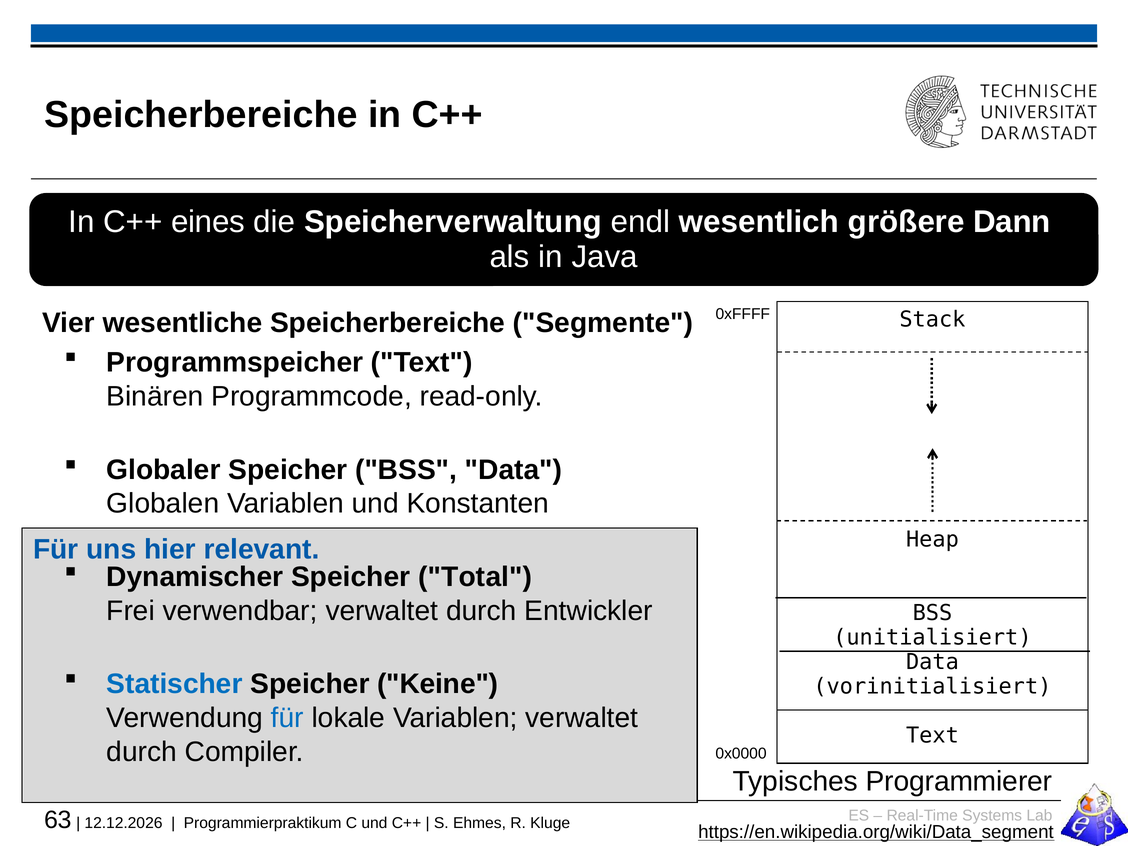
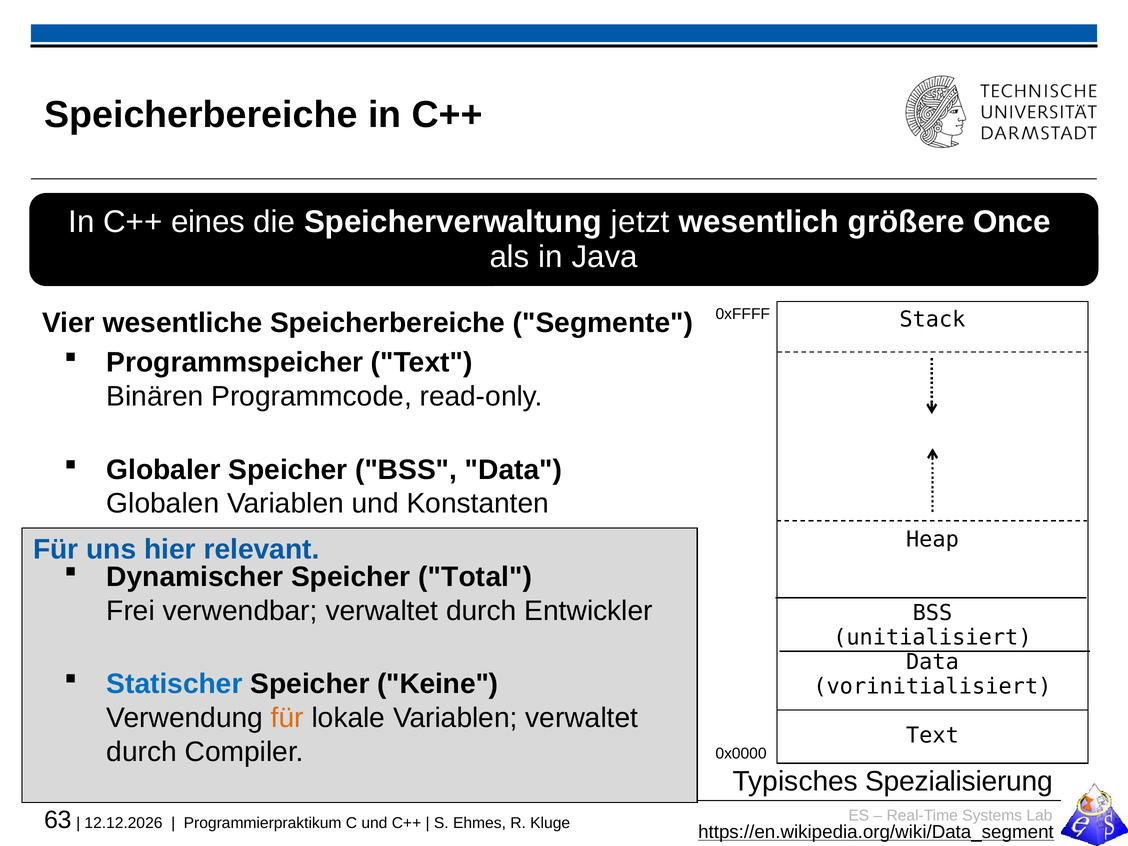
endl: endl -> jetzt
Dann: Dann -> Once
für at (287, 718) colour: blue -> orange
Programmierer: Programmierer -> Spezialisierung
